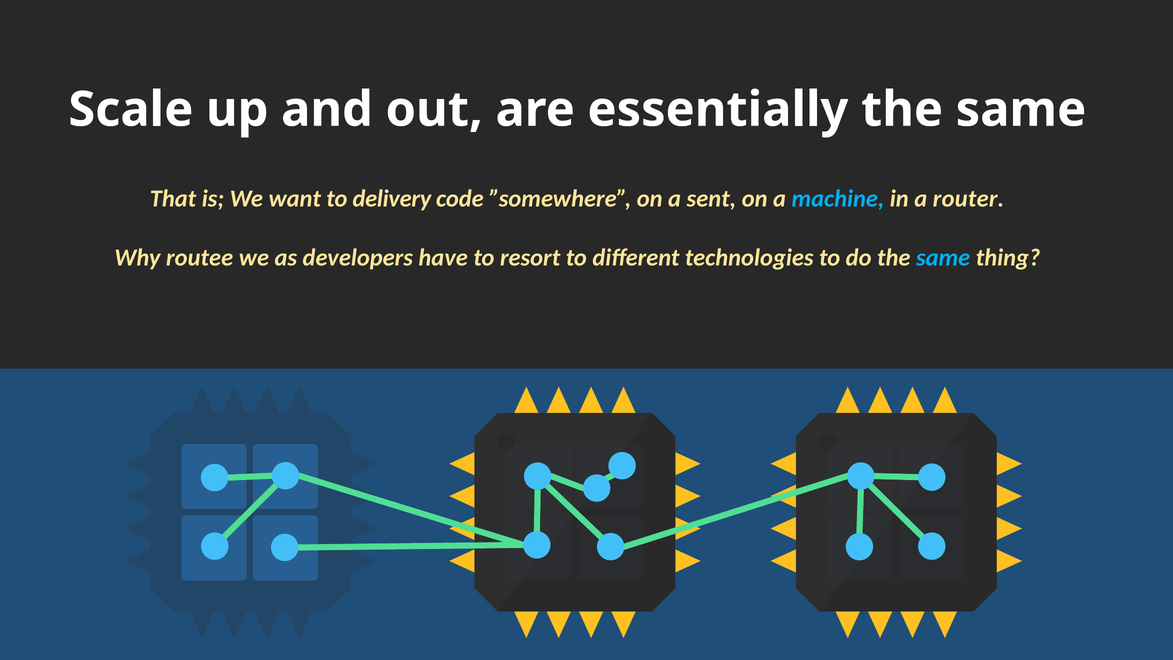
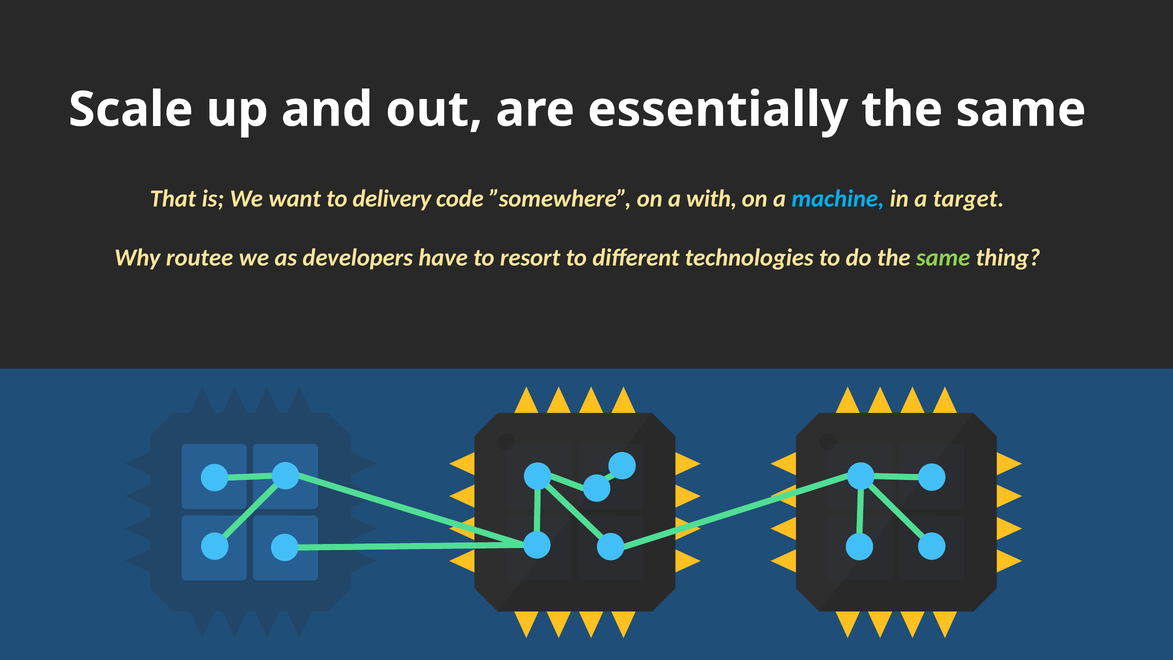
sent: sent -> with
router: router -> target
same at (943, 257) colour: light blue -> light green
